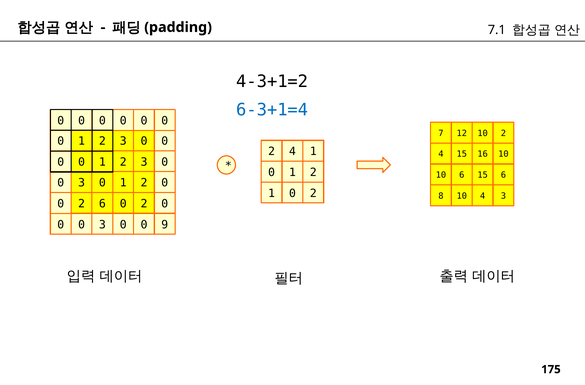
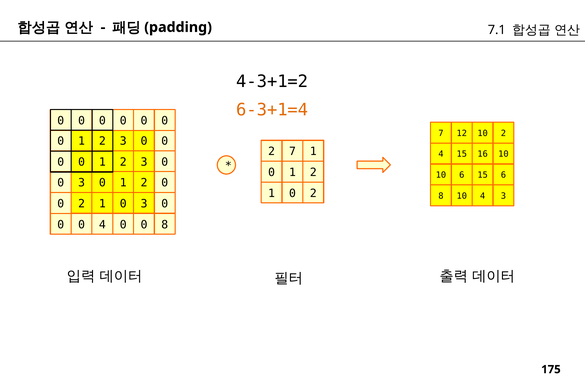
6-3+1=4 colour: blue -> orange
4 at (292, 151): 4 -> 7
6 at (102, 203): 6 -> 1
2 at (144, 203): 2 -> 3
0 3: 3 -> 4
0 9: 9 -> 8
